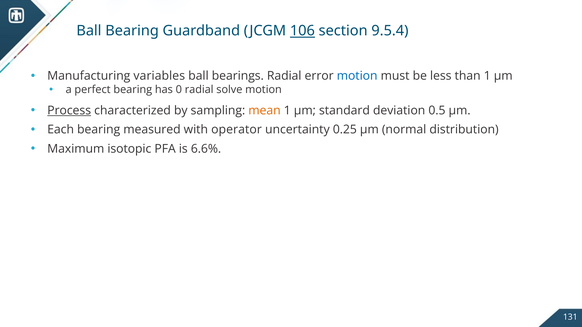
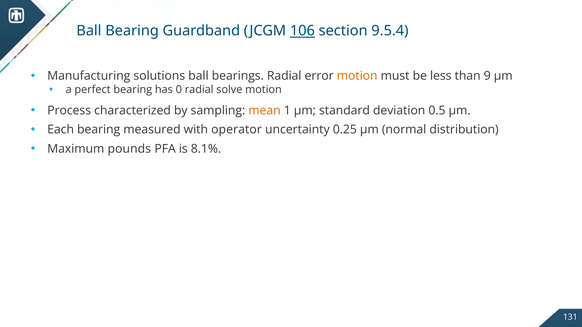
variables: variables -> solutions
motion at (357, 76) colour: blue -> orange
than 1: 1 -> 9
Process underline: present -> none
isotopic: isotopic -> pounds
6.6%: 6.6% -> 8.1%
